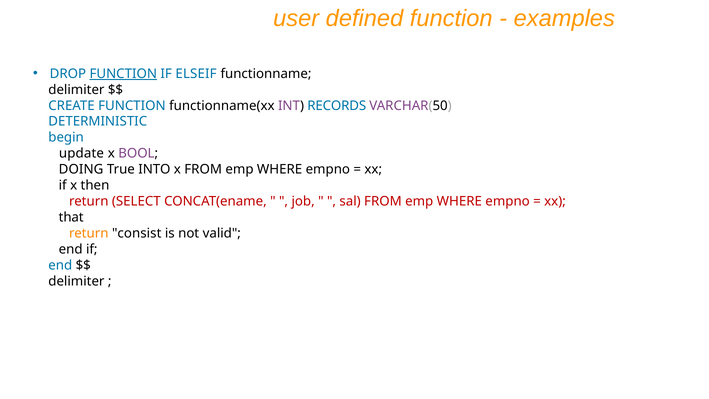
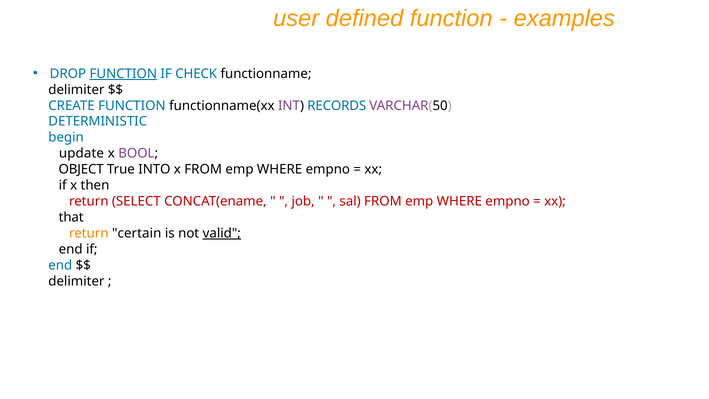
ELSEIF: ELSEIF -> CHECK
DOING: DOING -> OBJECT
consist: consist -> certain
valid underline: none -> present
